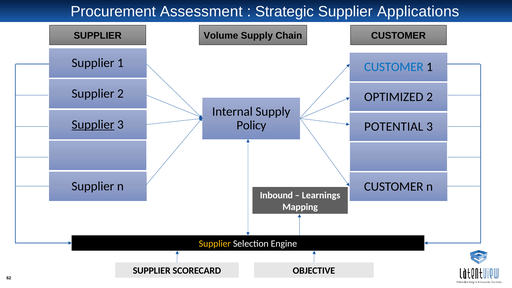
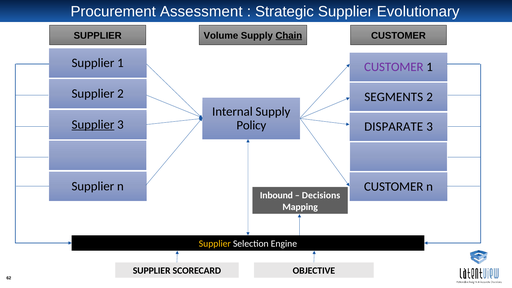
Applications: Applications -> Evolutionary
Chain underline: none -> present
CUSTOMER at (394, 67) colour: blue -> purple
OPTIMIZED: OPTIMIZED -> SEGMENTS
POTENTIAL: POTENTIAL -> DISPARATE
Learnings: Learnings -> Decisions
